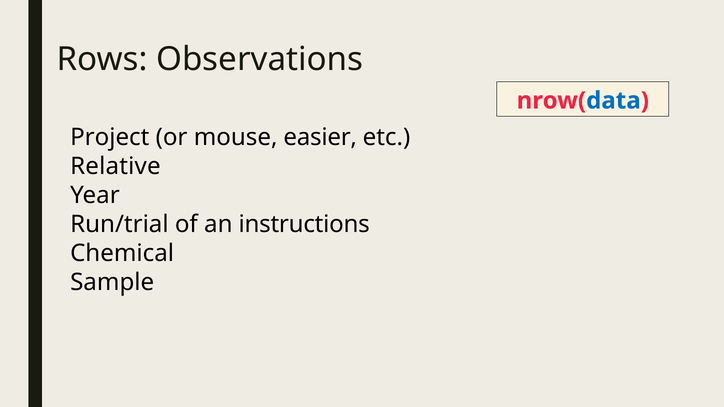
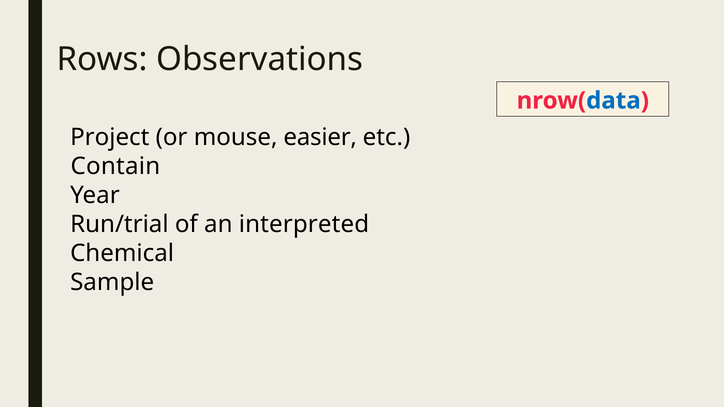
Relative: Relative -> Contain
instructions: instructions -> interpreted
